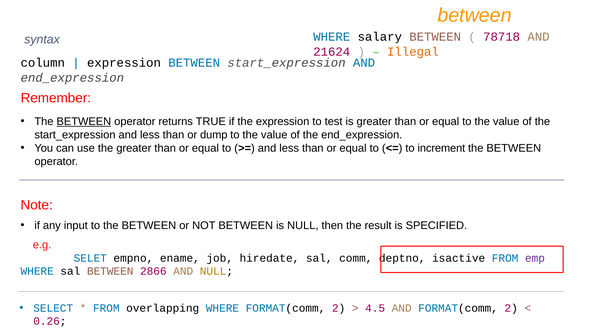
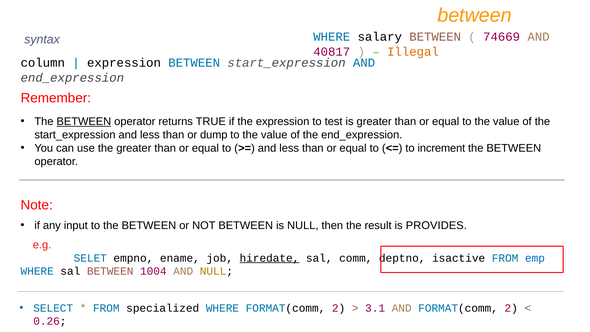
78718: 78718 -> 74669
21624: 21624 -> 40817
SPECIFIED: SPECIFIED -> PROVIDES
hiredate underline: none -> present
emp colour: purple -> blue
2866: 2866 -> 1004
overlapping: overlapping -> specialized
4.5: 4.5 -> 3.1
